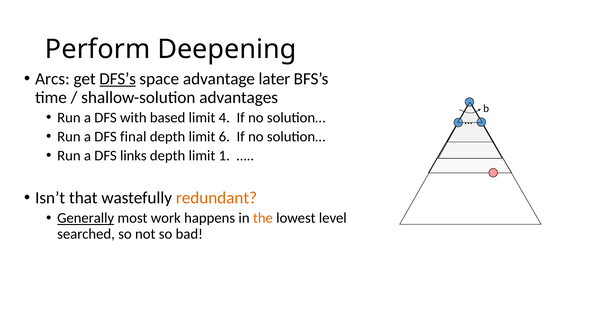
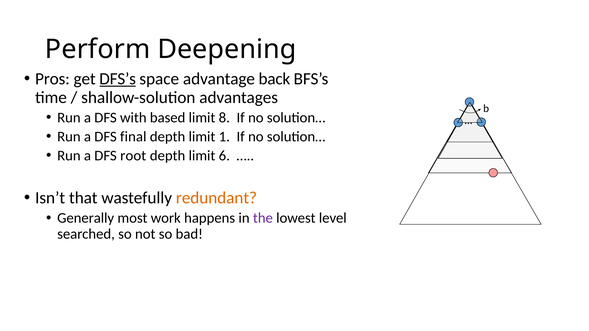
Arcs: Arcs -> Pros
later: later -> back
4: 4 -> 8
6: 6 -> 1
links: links -> root
1: 1 -> 6
Generally underline: present -> none
the colour: orange -> purple
